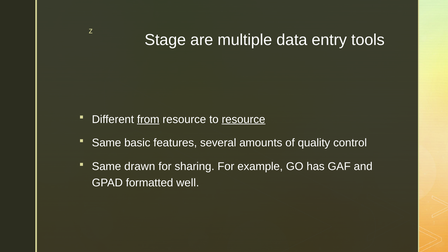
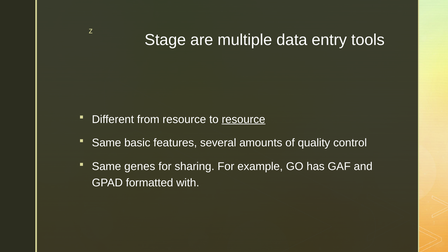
from underline: present -> none
drawn: drawn -> genes
well: well -> with
